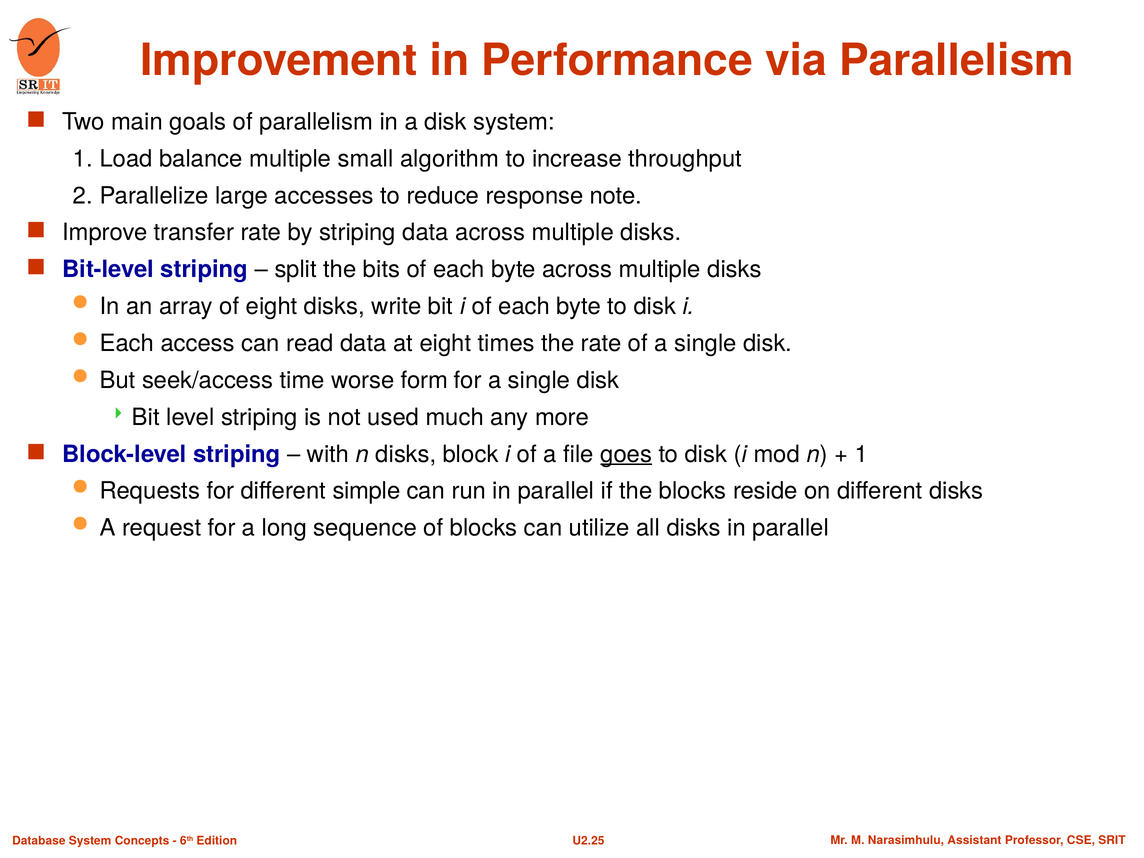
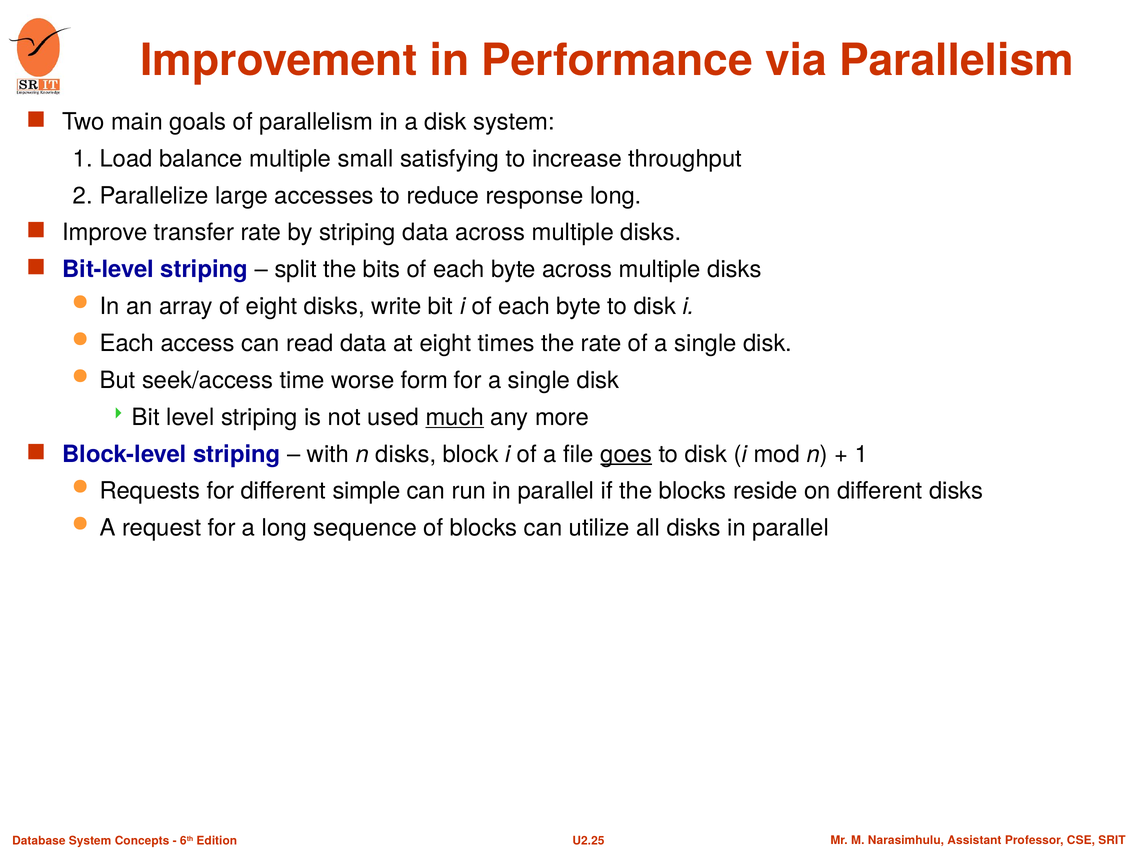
algorithm: algorithm -> satisfying
response note: note -> long
much underline: none -> present
